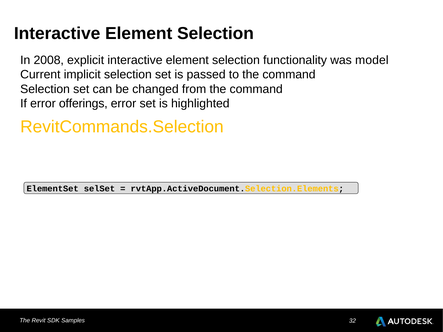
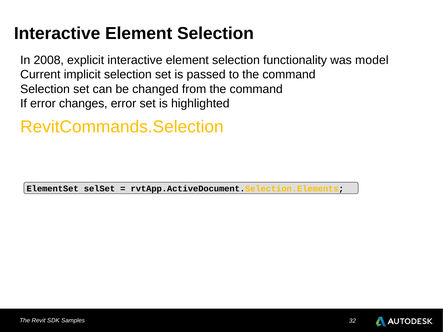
offerings: offerings -> changes
